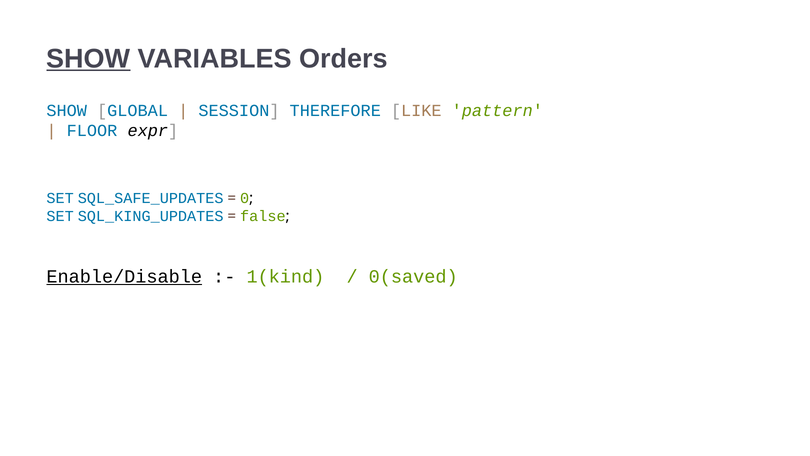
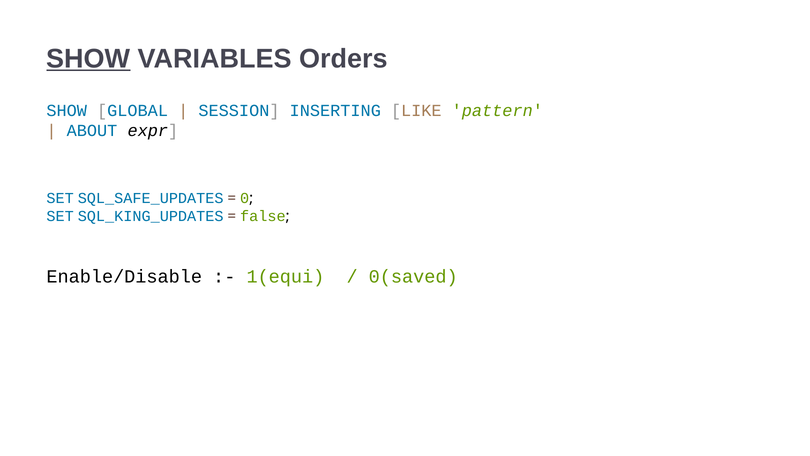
THEREFORE: THEREFORE -> INSERTING
FLOOR: FLOOR -> ABOUT
Enable/Disable underline: present -> none
1(kind: 1(kind -> 1(equi
